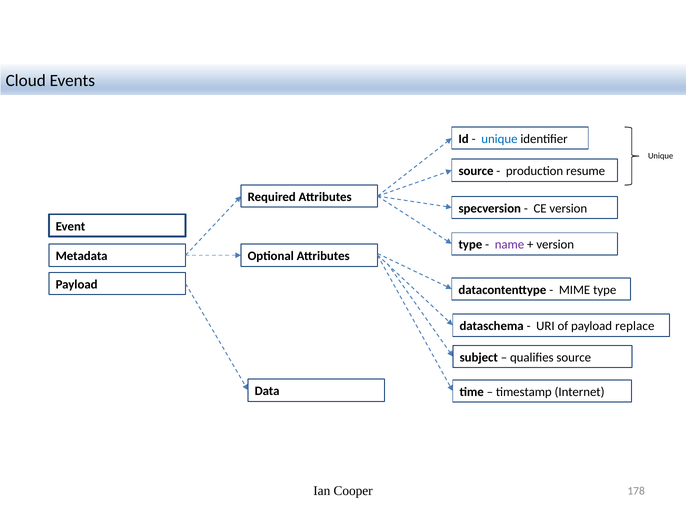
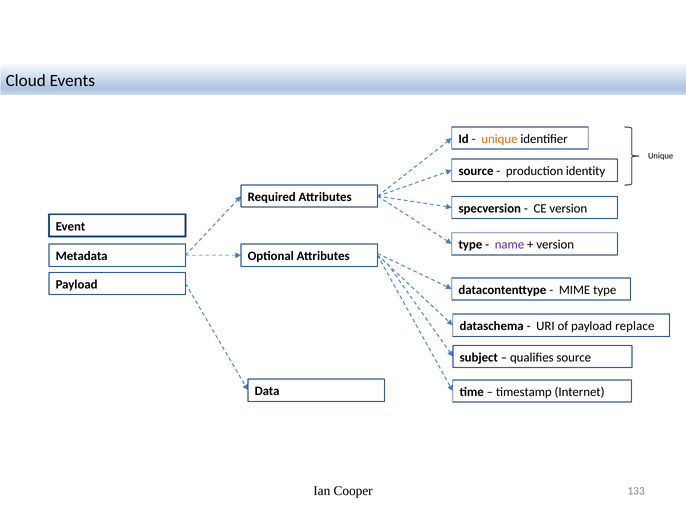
unique at (499, 139) colour: blue -> orange
resume: resume -> identity
178: 178 -> 133
